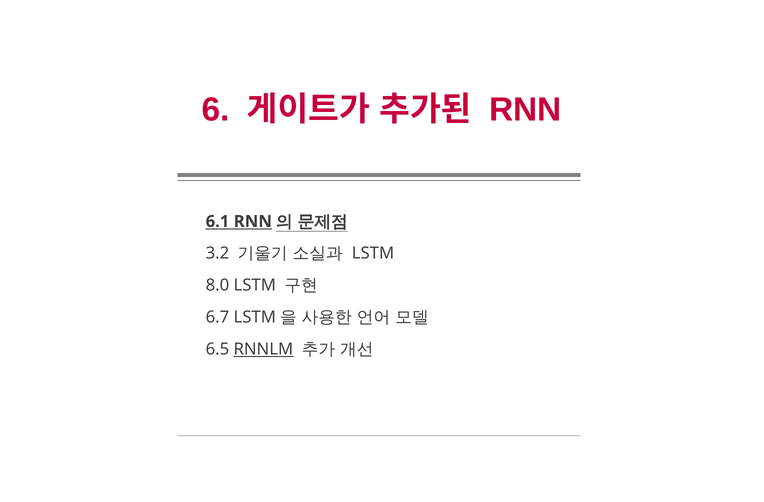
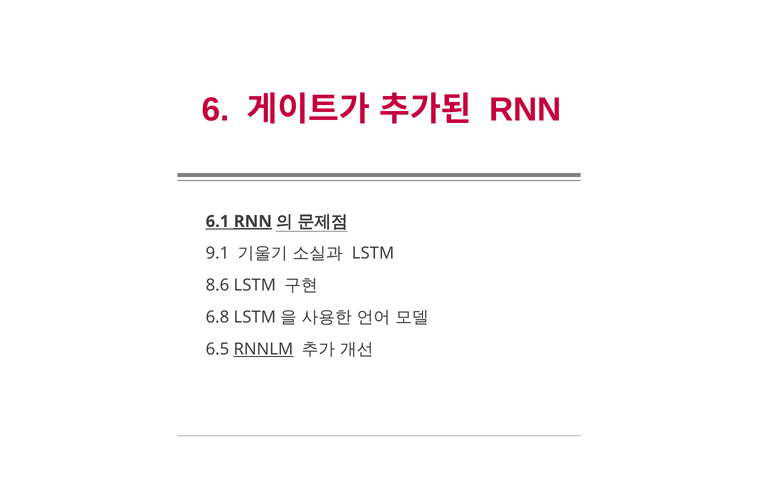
RNN at (253, 221) underline: none -> present
3.2: 3.2 -> 9.1
8.0: 8.0 -> 8.6
6.7: 6.7 -> 6.8
